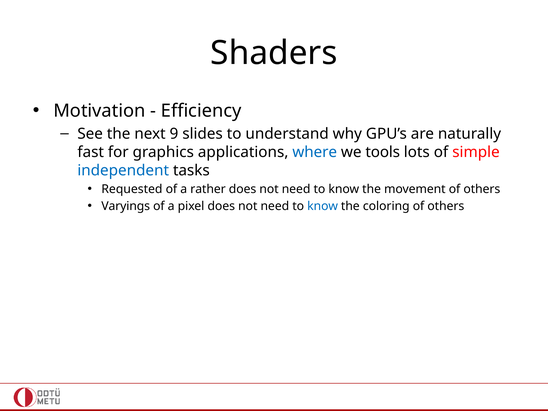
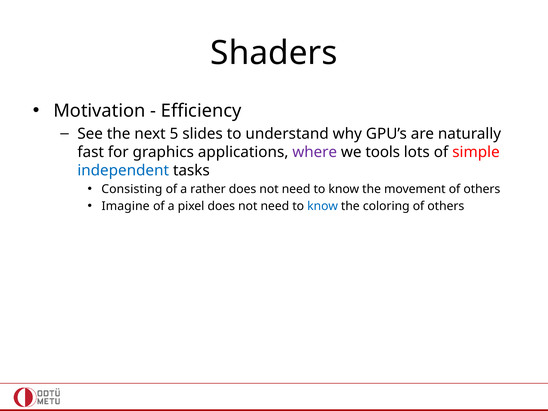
9: 9 -> 5
where colour: blue -> purple
Requested: Requested -> Consisting
Varyings: Varyings -> Imagine
